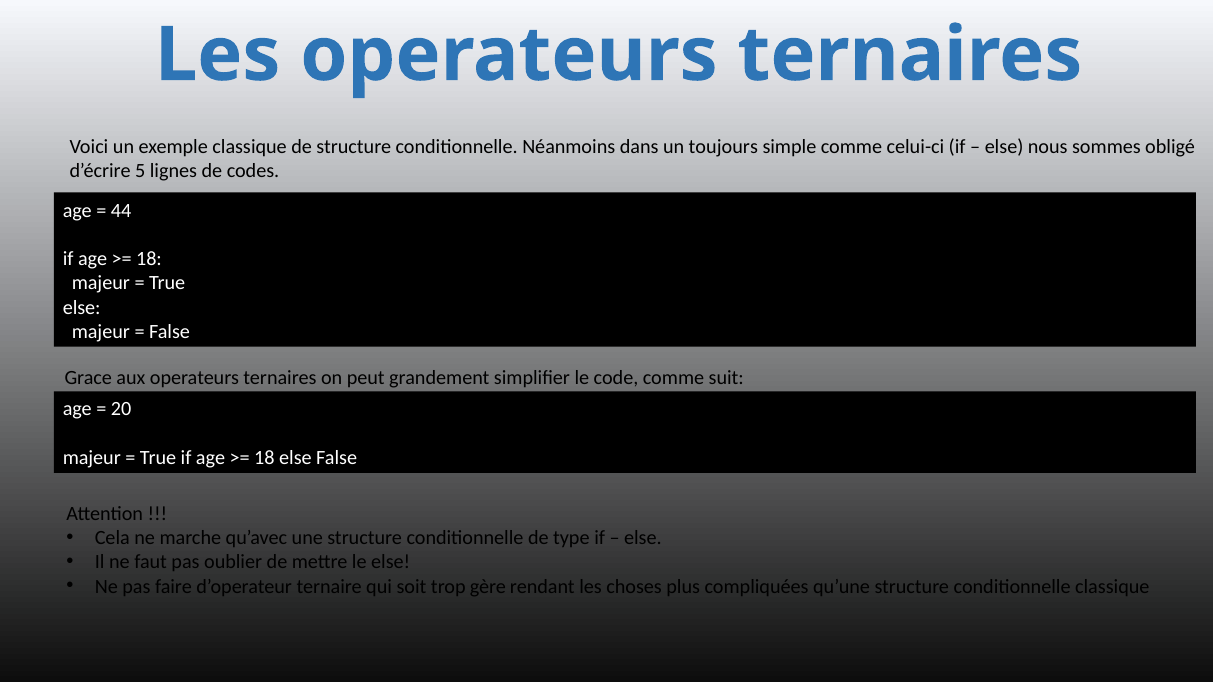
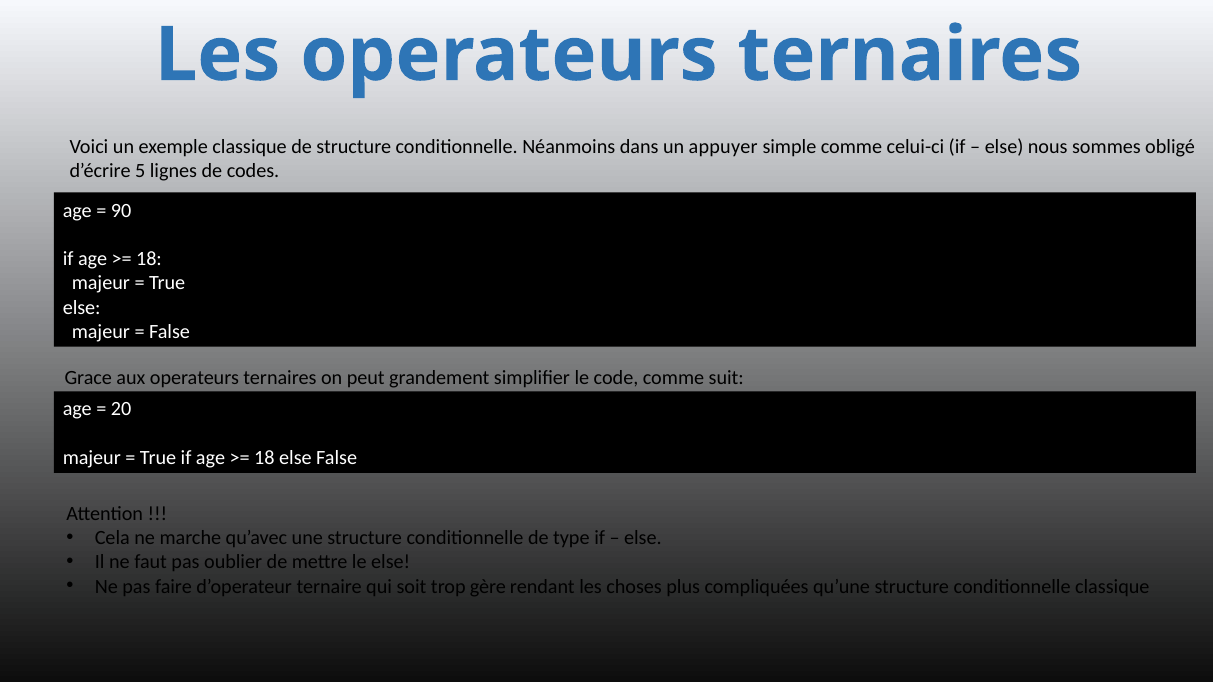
toujours: toujours -> appuyer
44: 44 -> 90
